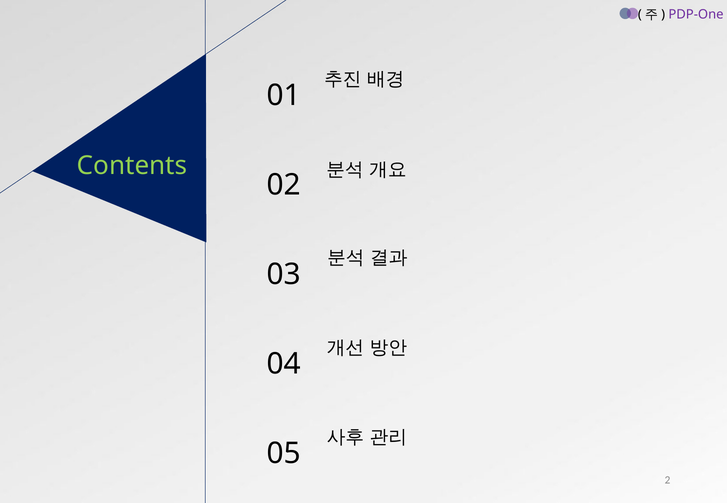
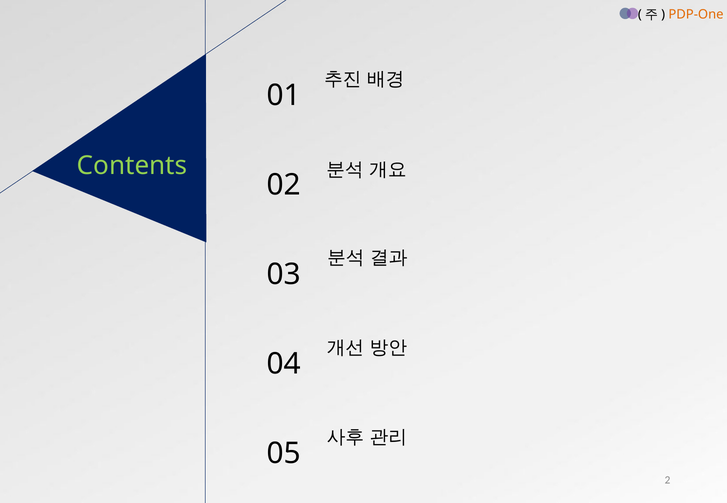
PDP-One colour: purple -> orange
